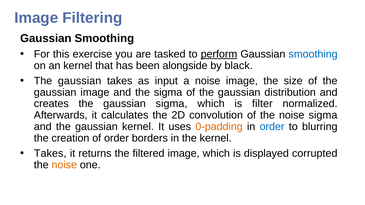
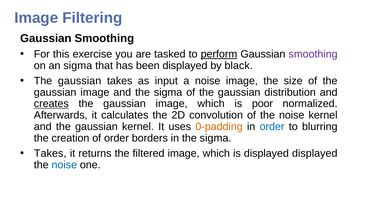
smoothing at (313, 54) colour: blue -> purple
an kernel: kernel -> sigma
been alongside: alongside -> displayed
creates underline: none -> present
sigma at (172, 104): sigma -> image
filter: filter -> poor
noise sigma: sigma -> kernel
in the kernel: kernel -> sigma
displayed corrupted: corrupted -> displayed
noise at (64, 165) colour: orange -> blue
